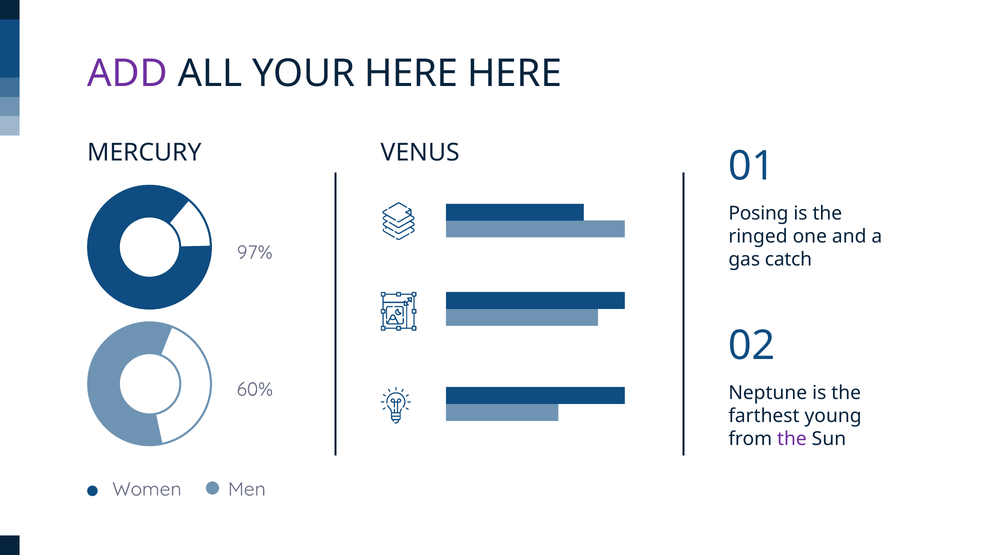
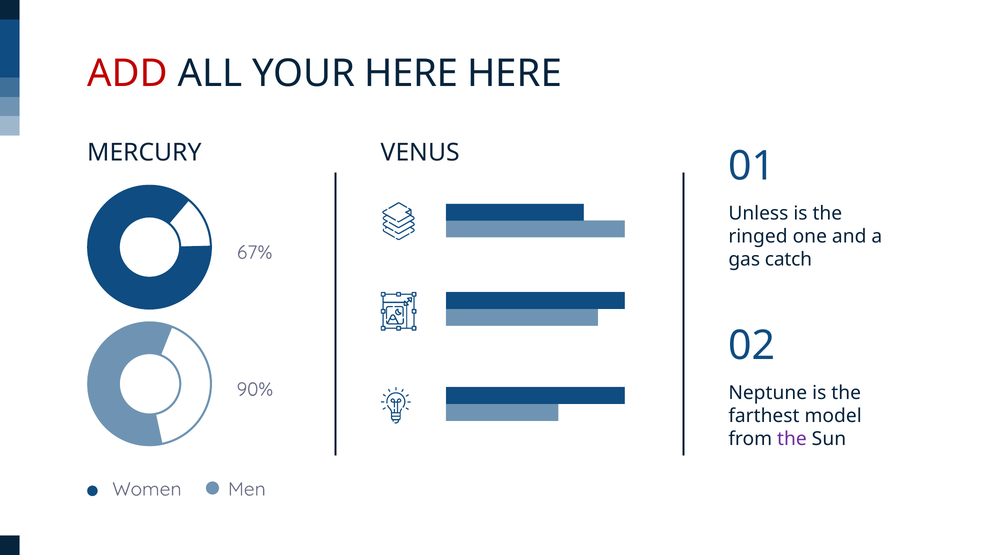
ADD colour: purple -> red
Posing: Posing -> Unless
97%: 97% -> 67%
60%: 60% -> 90%
young: young -> model
